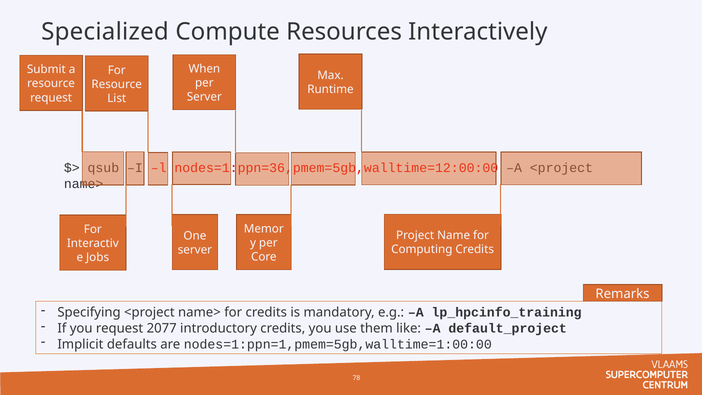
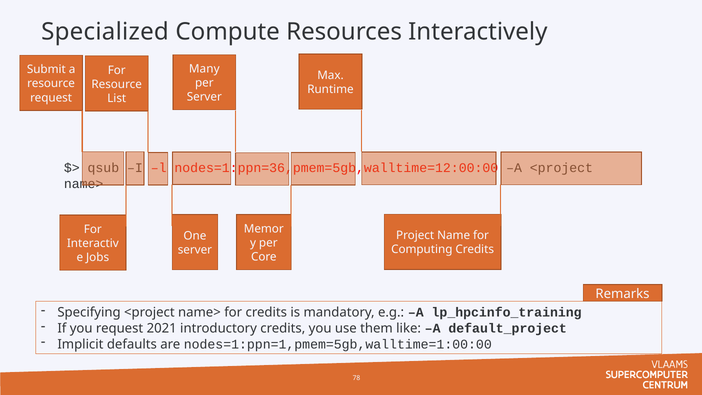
When: When -> Many
2077: 2077 -> 2021
